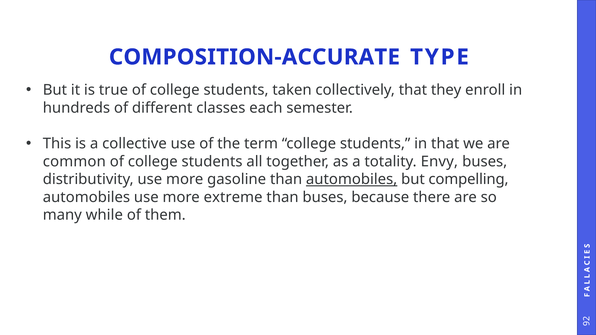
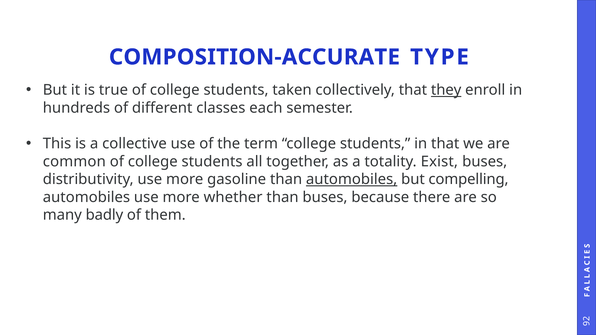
they underline: none -> present
Envy: Envy -> Exist
extreme: extreme -> whether
while: while -> badly
